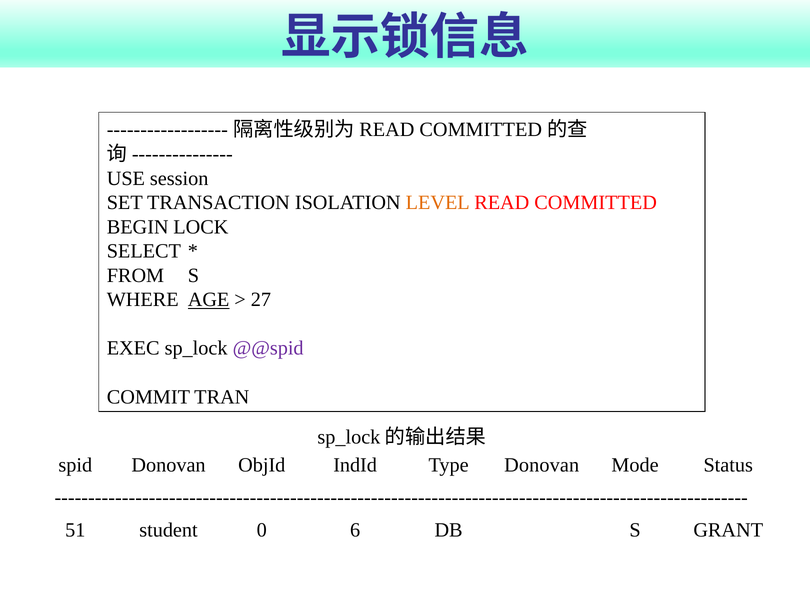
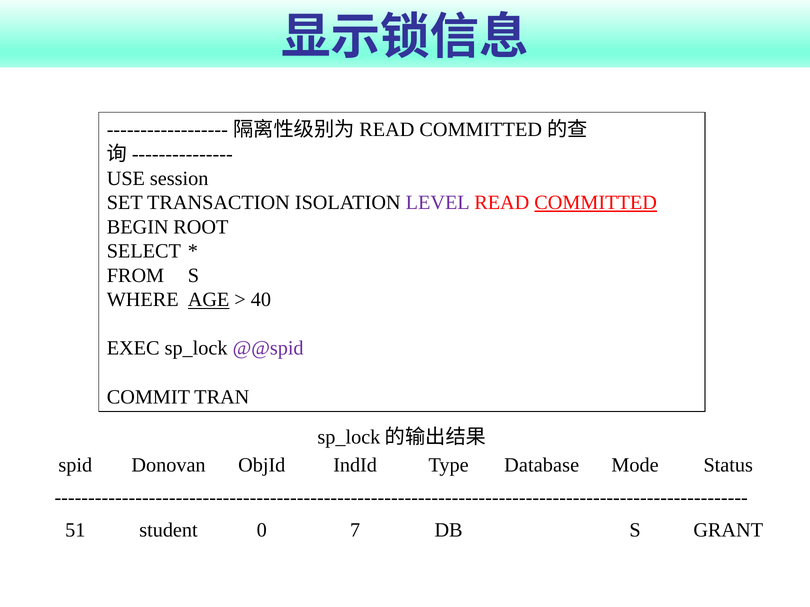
LEVEL colour: orange -> purple
COMMITTED underline: none -> present
LOCK: LOCK -> ROOT
27: 27 -> 40
Type Donovan: Donovan -> Database
6: 6 -> 7
